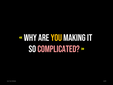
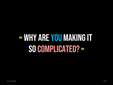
YOU colour: yellow -> light blue
